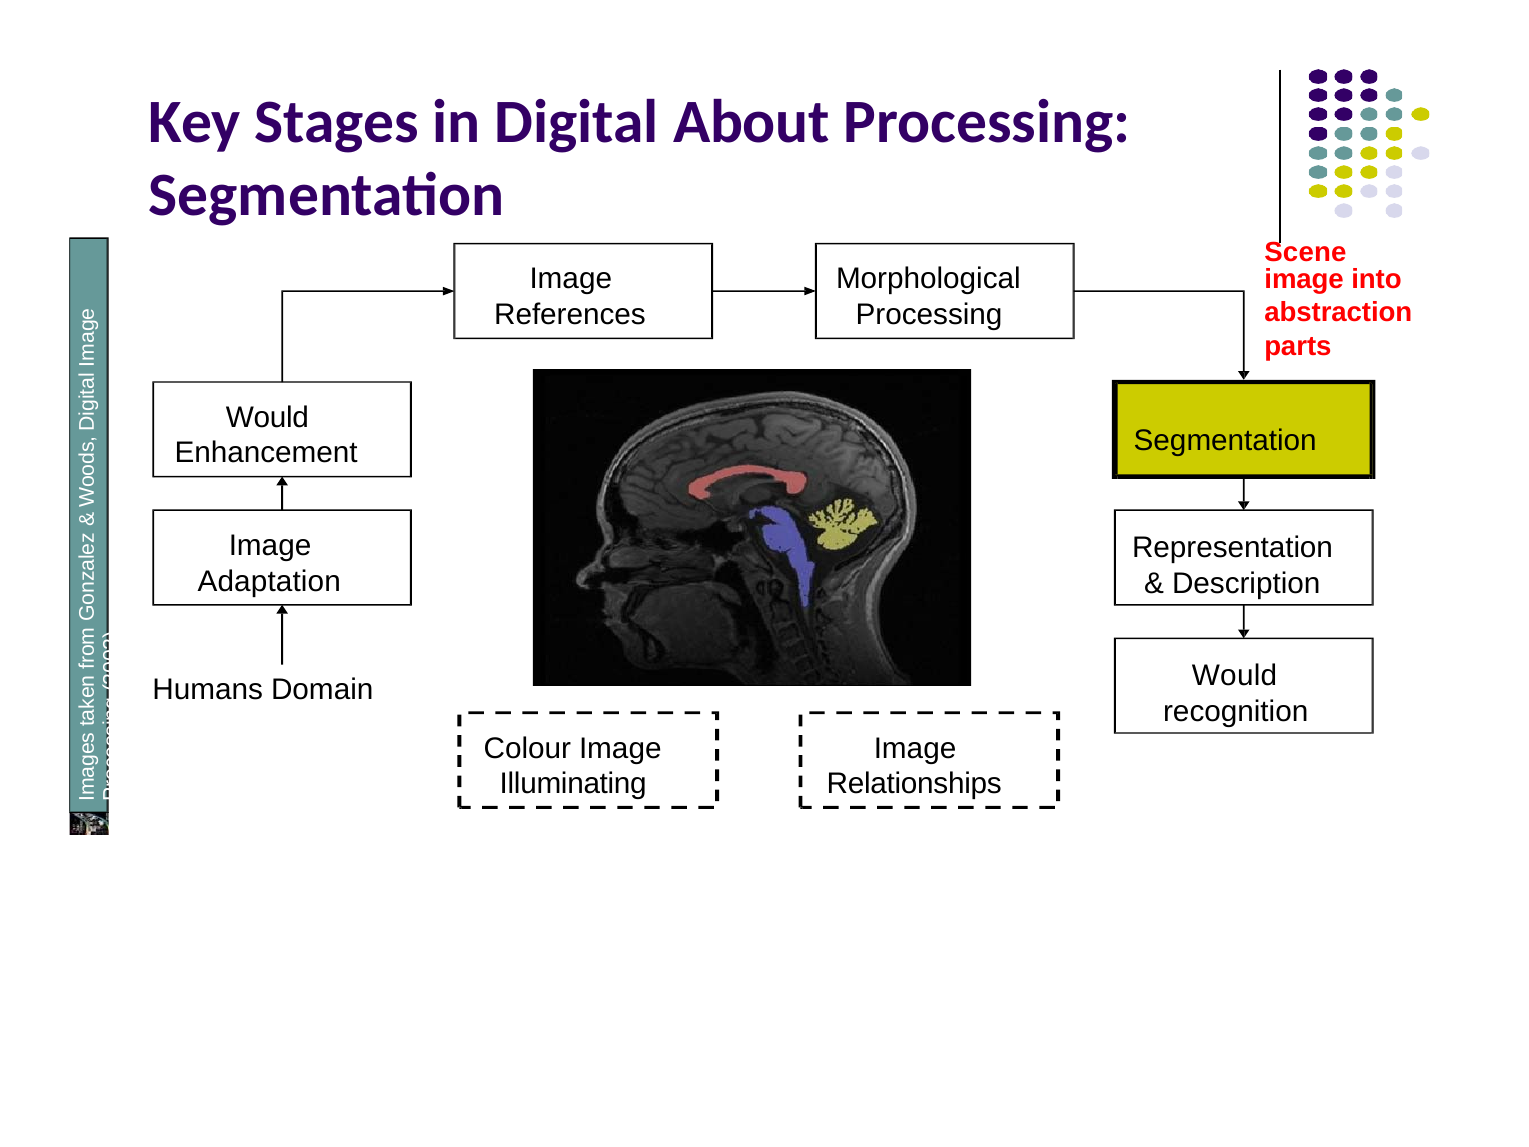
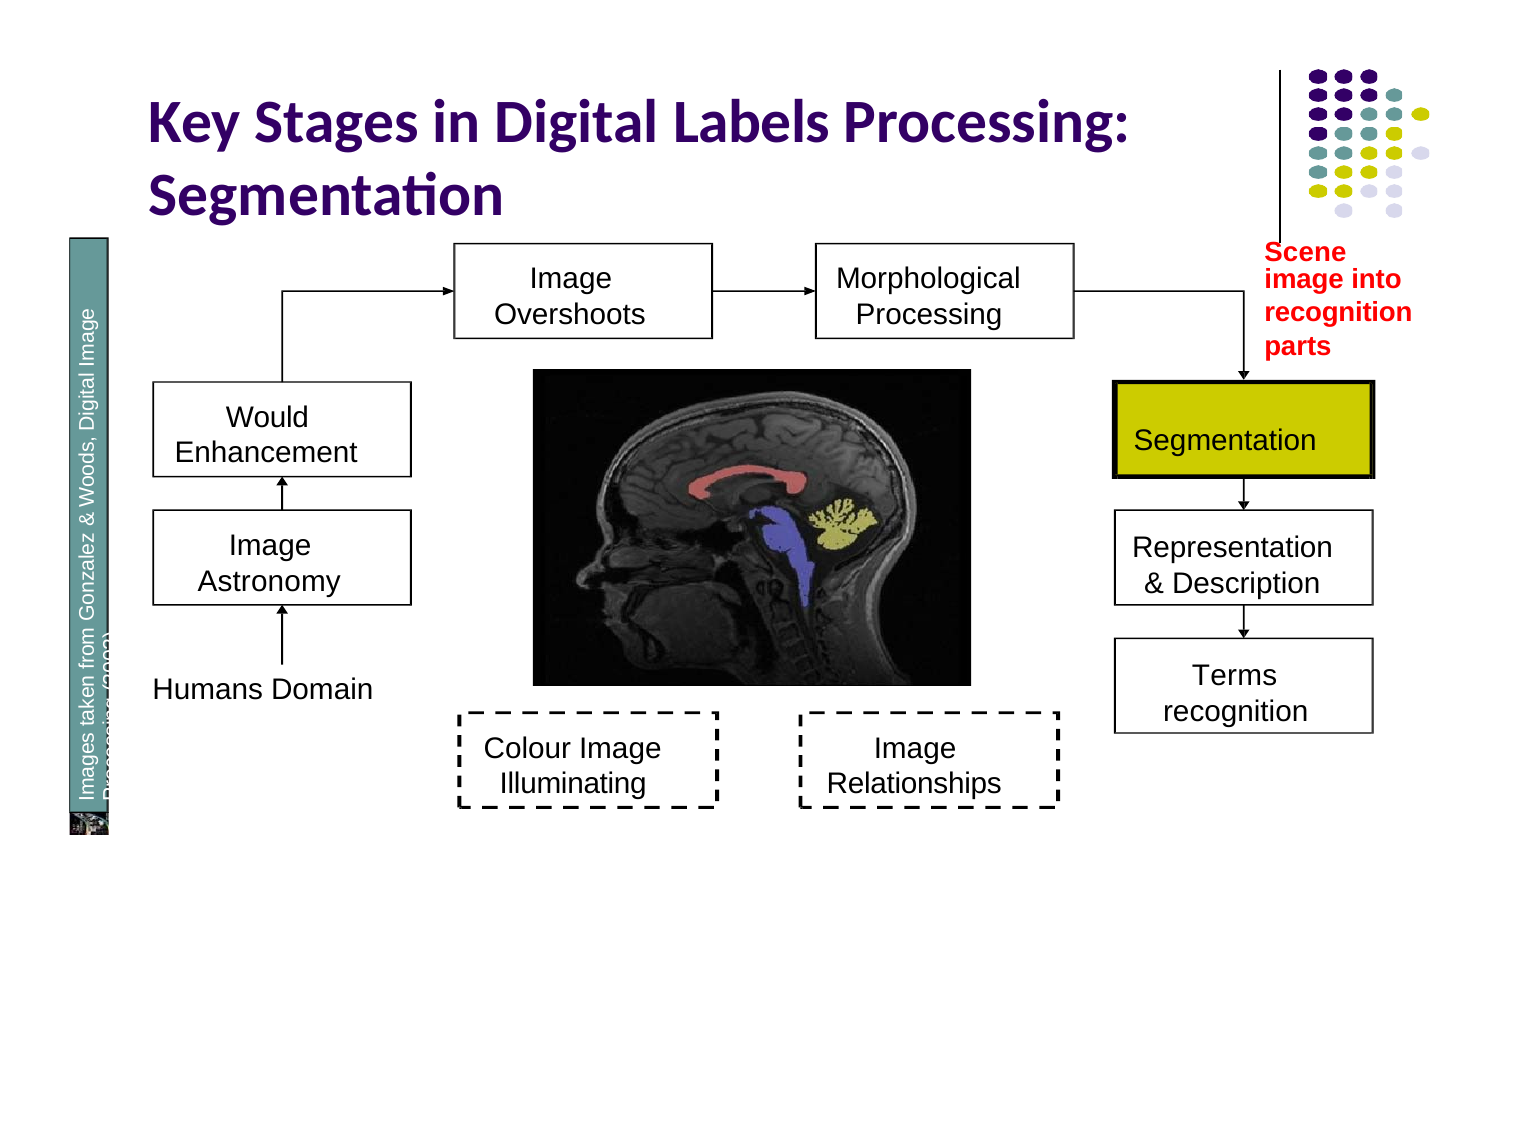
About: About -> Labels
abstraction at (1338, 313): abstraction -> recognition
References: References -> Overshoots
Adaptation: Adaptation -> Astronomy
Would at (1235, 676): Would -> Terms
